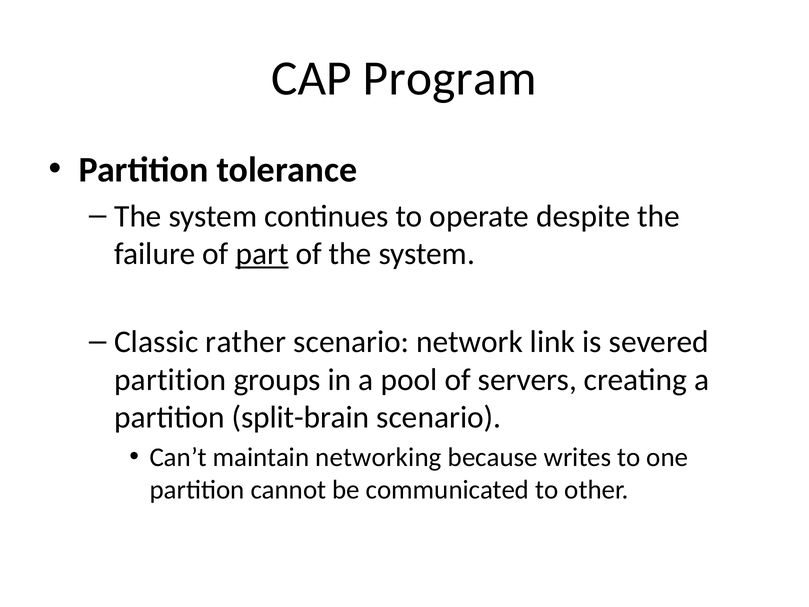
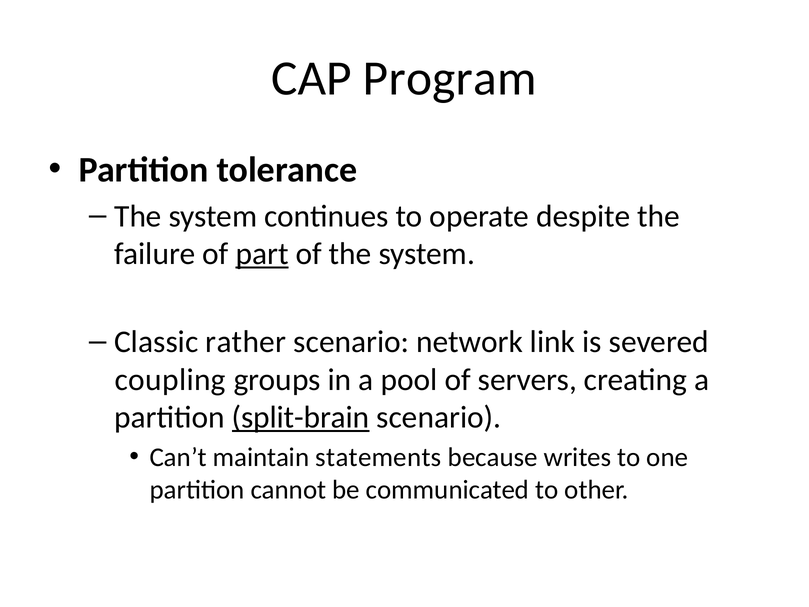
partition at (170, 379): partition -> coupling
split-brain underline: none -> present
networking: networking -> statements
